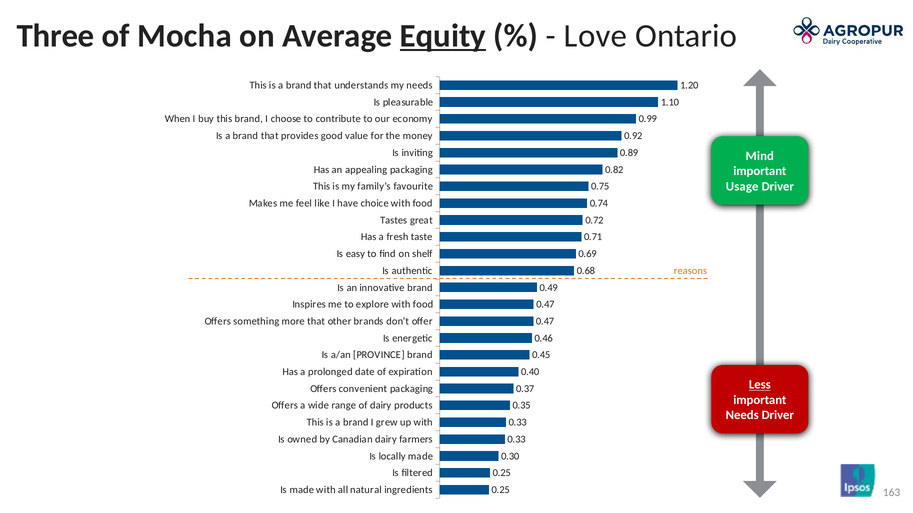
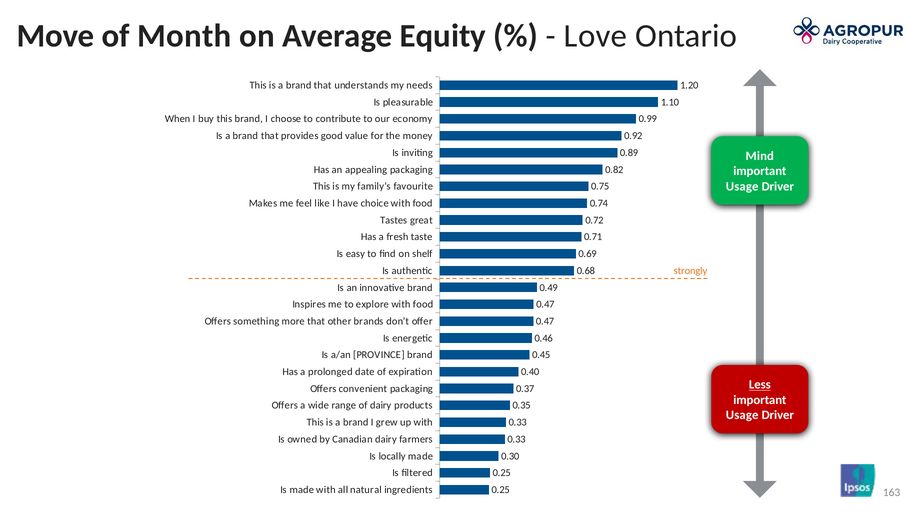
Three: Three -> Move
Mocha: Mocha -> Month
Equity underline: present -> none
reasons: reasons -> strongly
Needs at (742, 416): Needs -> Usage
